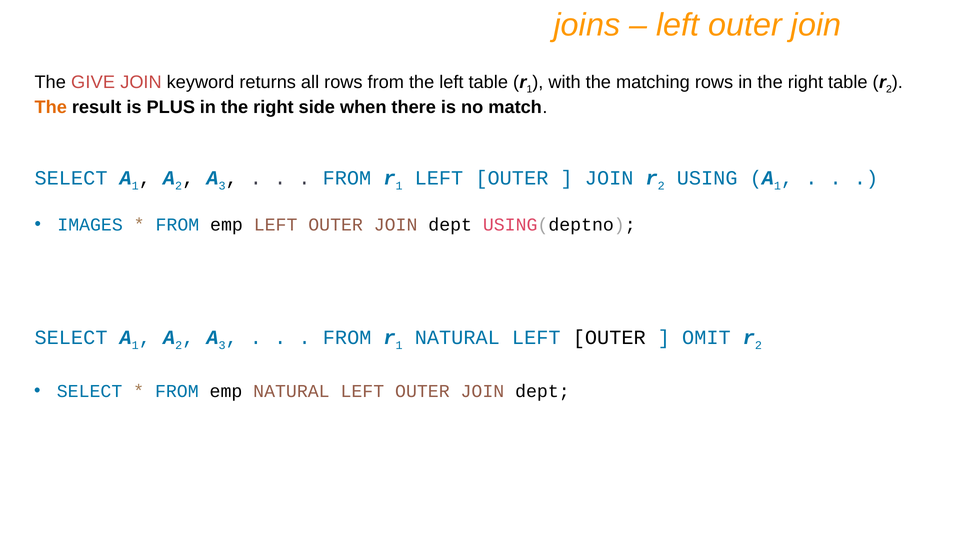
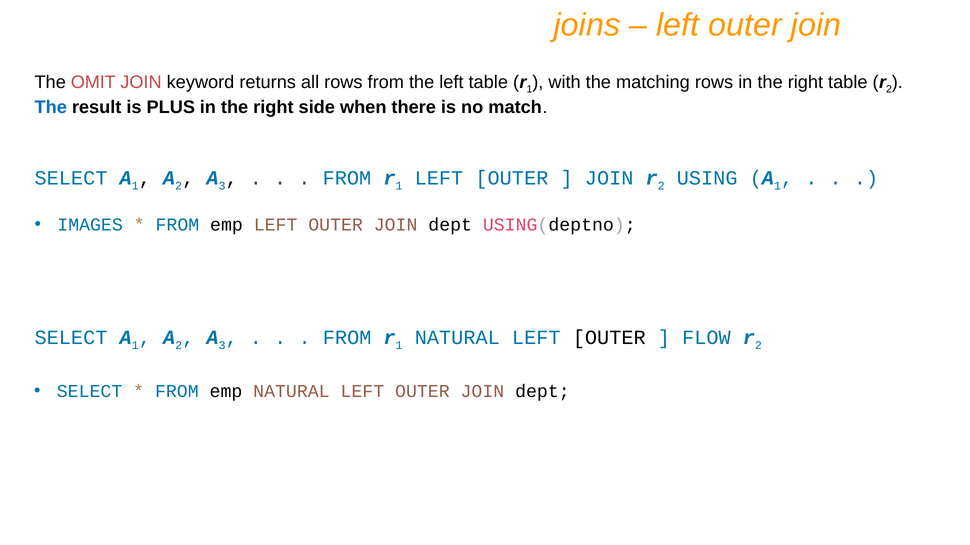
GIVE: GIVE -> OMIT
The at (51, 107) colour: orange -> blue
OMIT: OMIT -> FLOW
